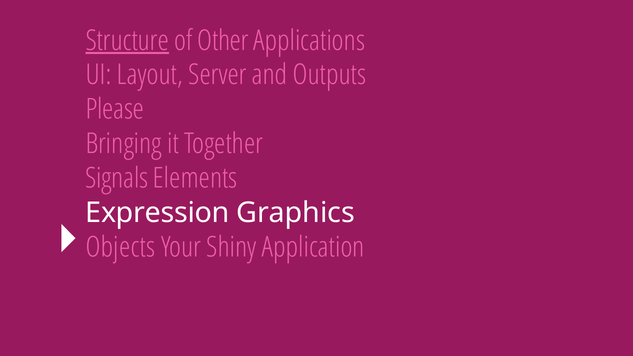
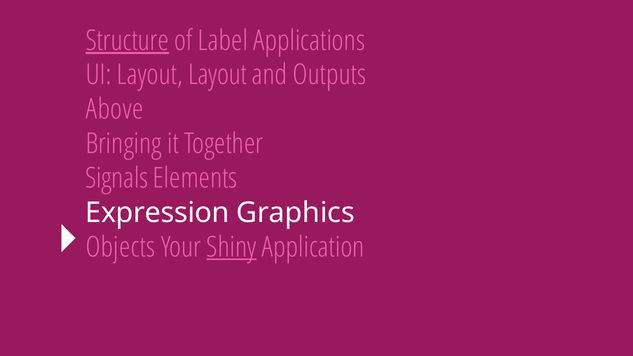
Other: Other -> Label
Layout Server: Server -> Layout
Please: Please -> Above
Shiny underline: none -> present
